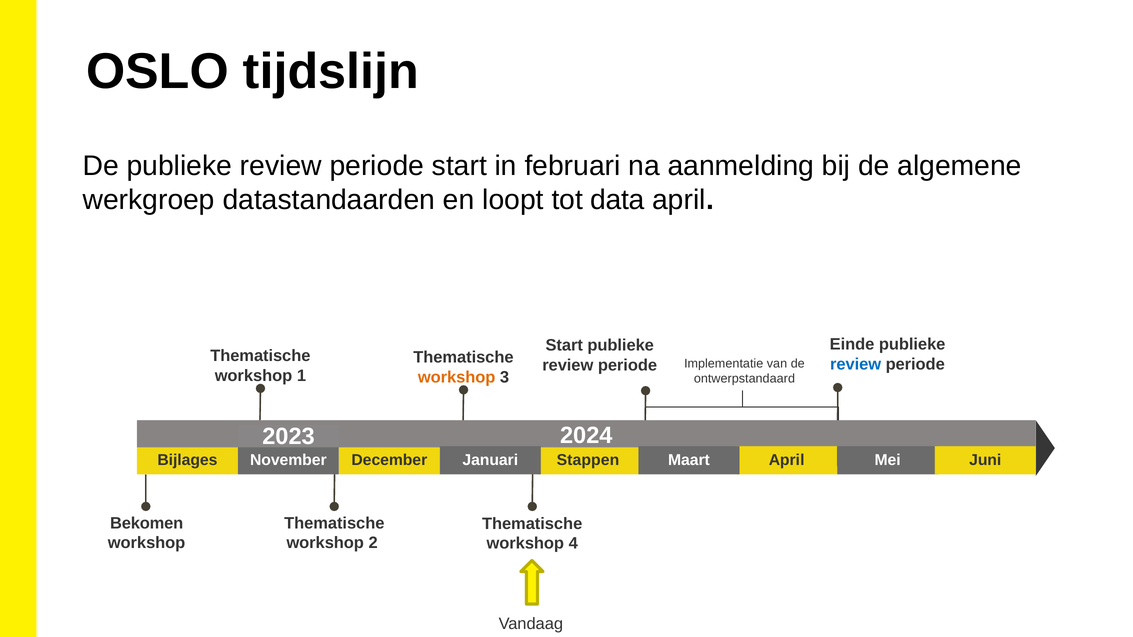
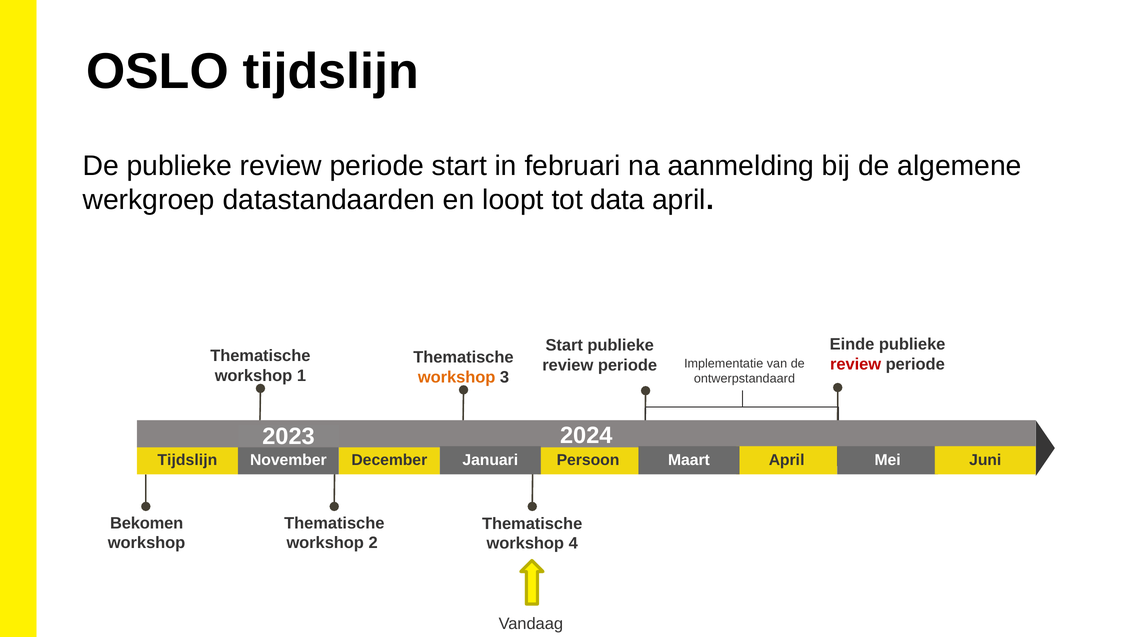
review at (856, 365) colour: blue -> red
Bijlages at (187, 460): Bijlages -> Tijdslijn
Stappen: Stappen -> Persoon
